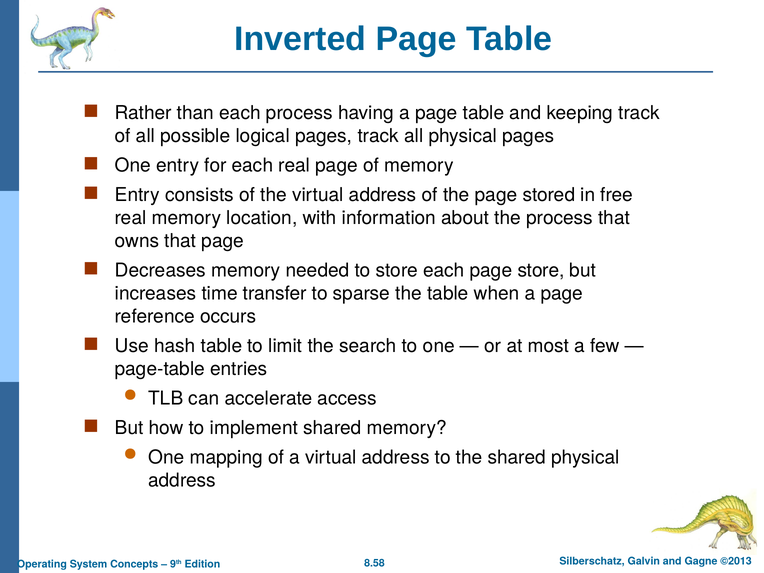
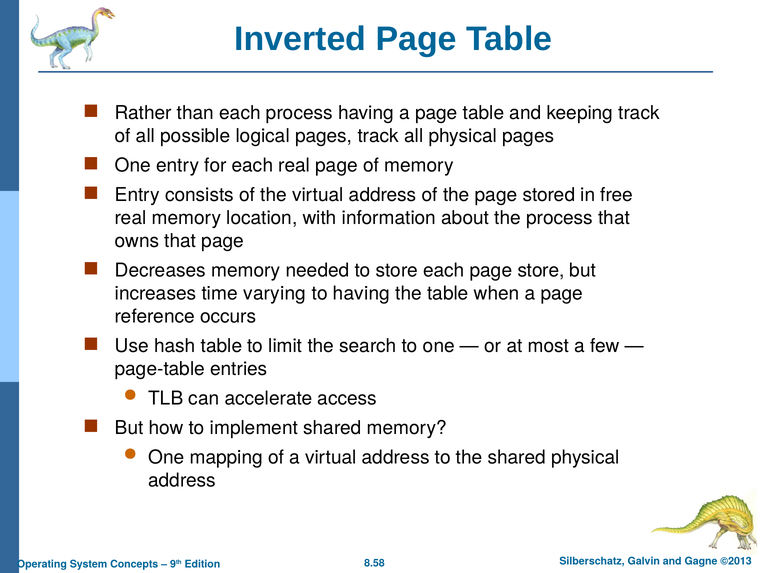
transfer: transfer -> varying
to sparse: sparse -> having
